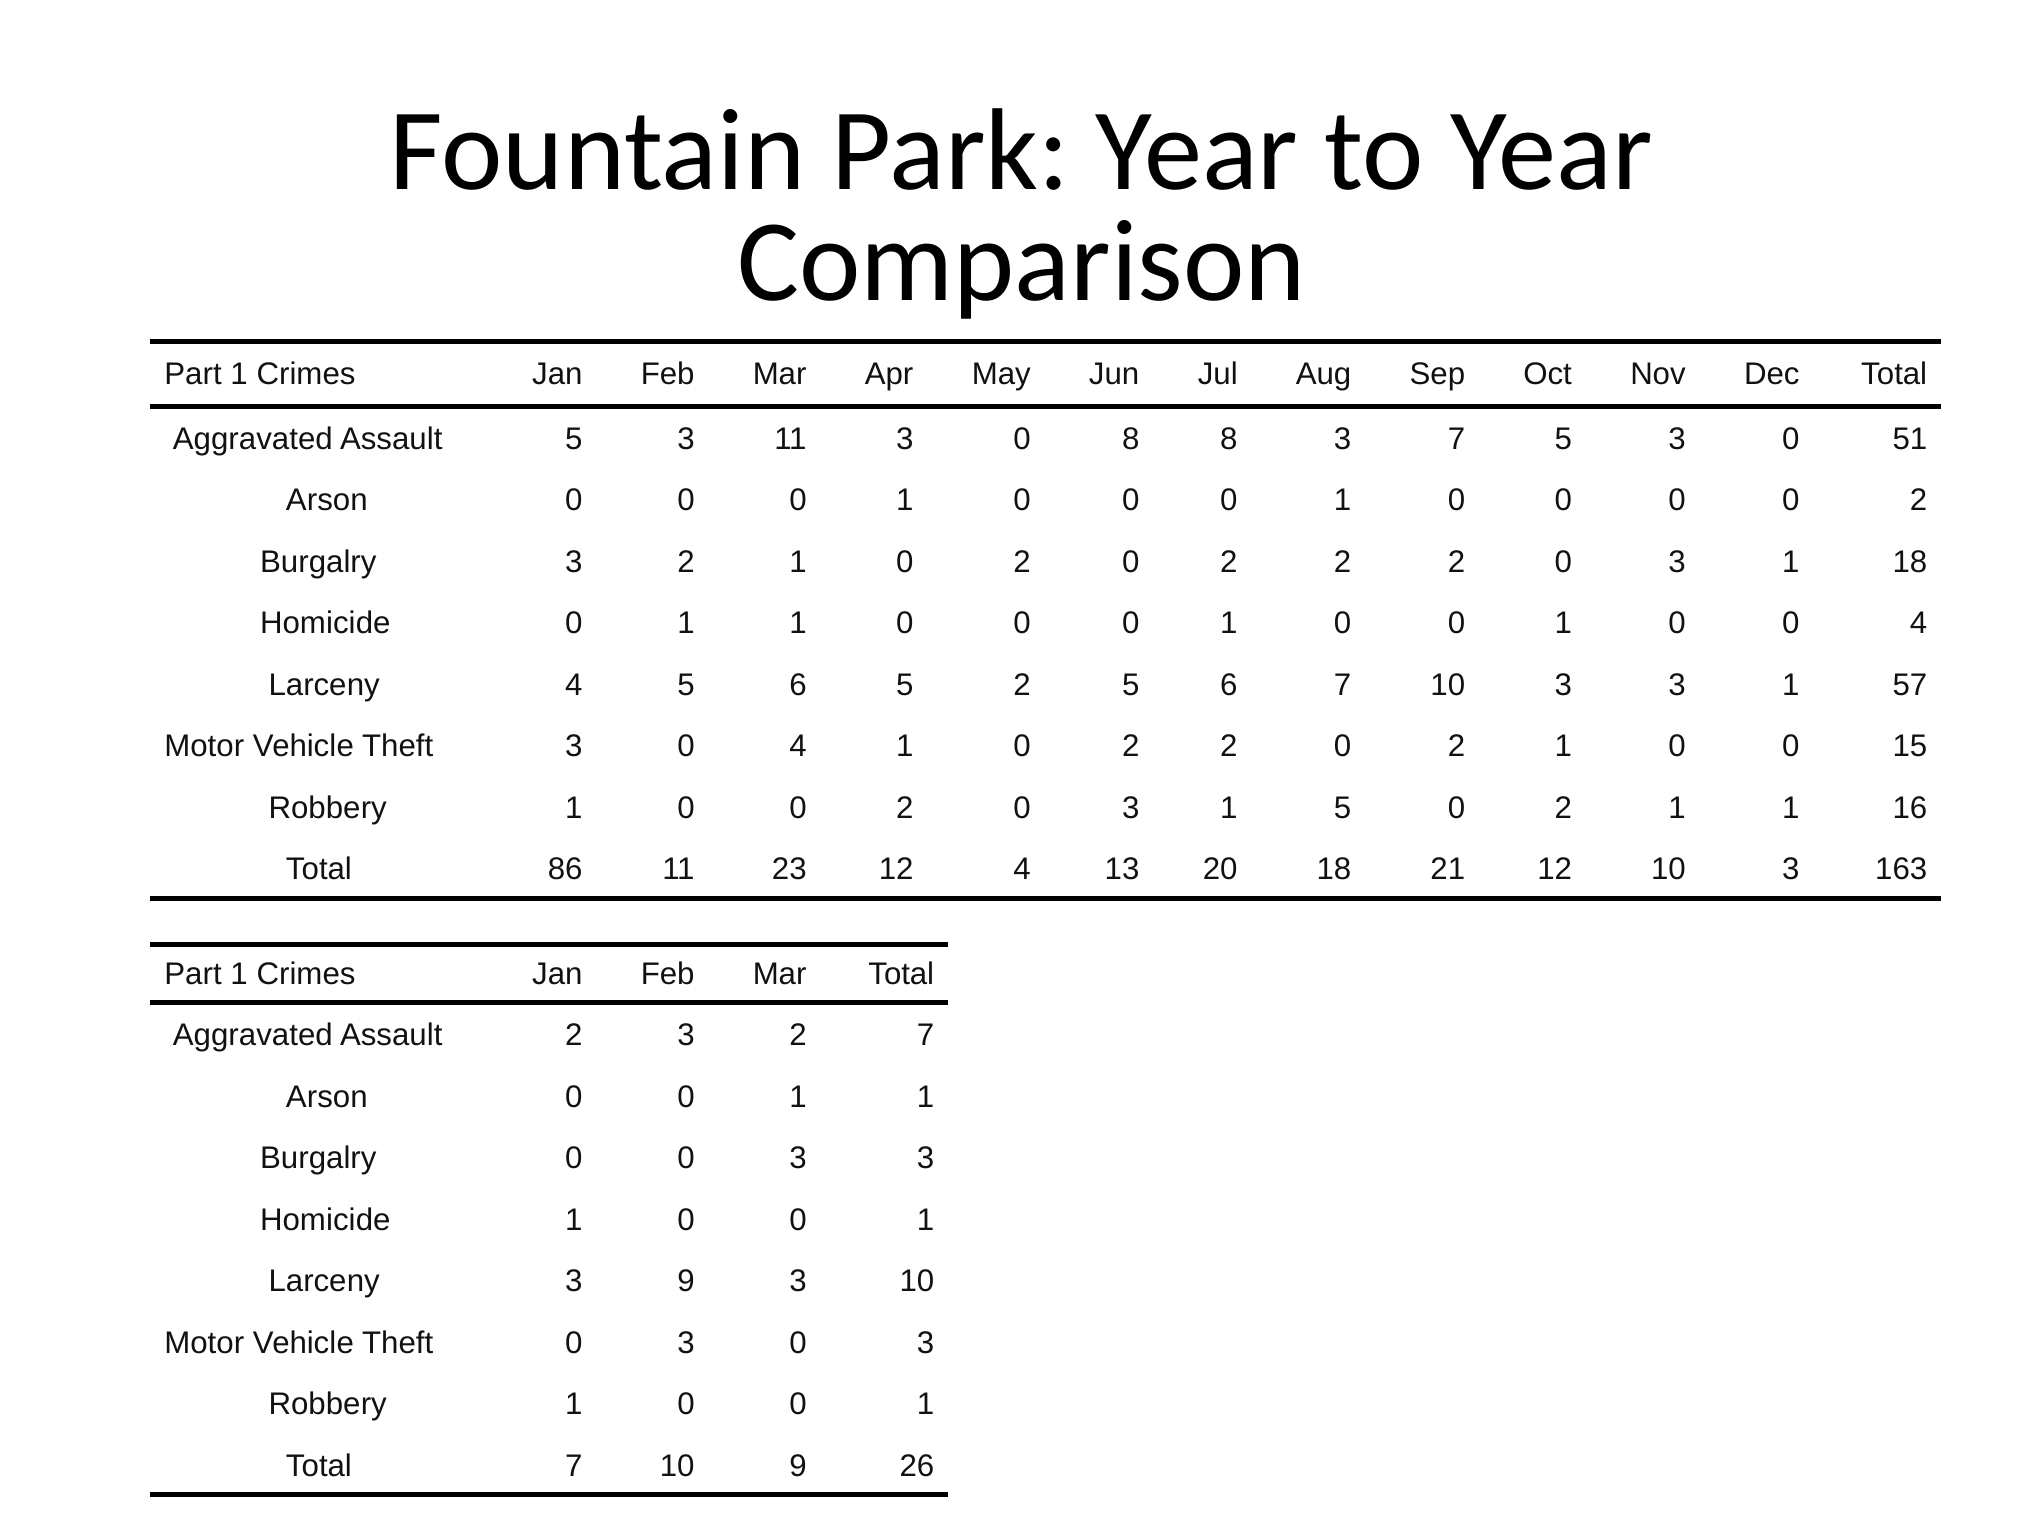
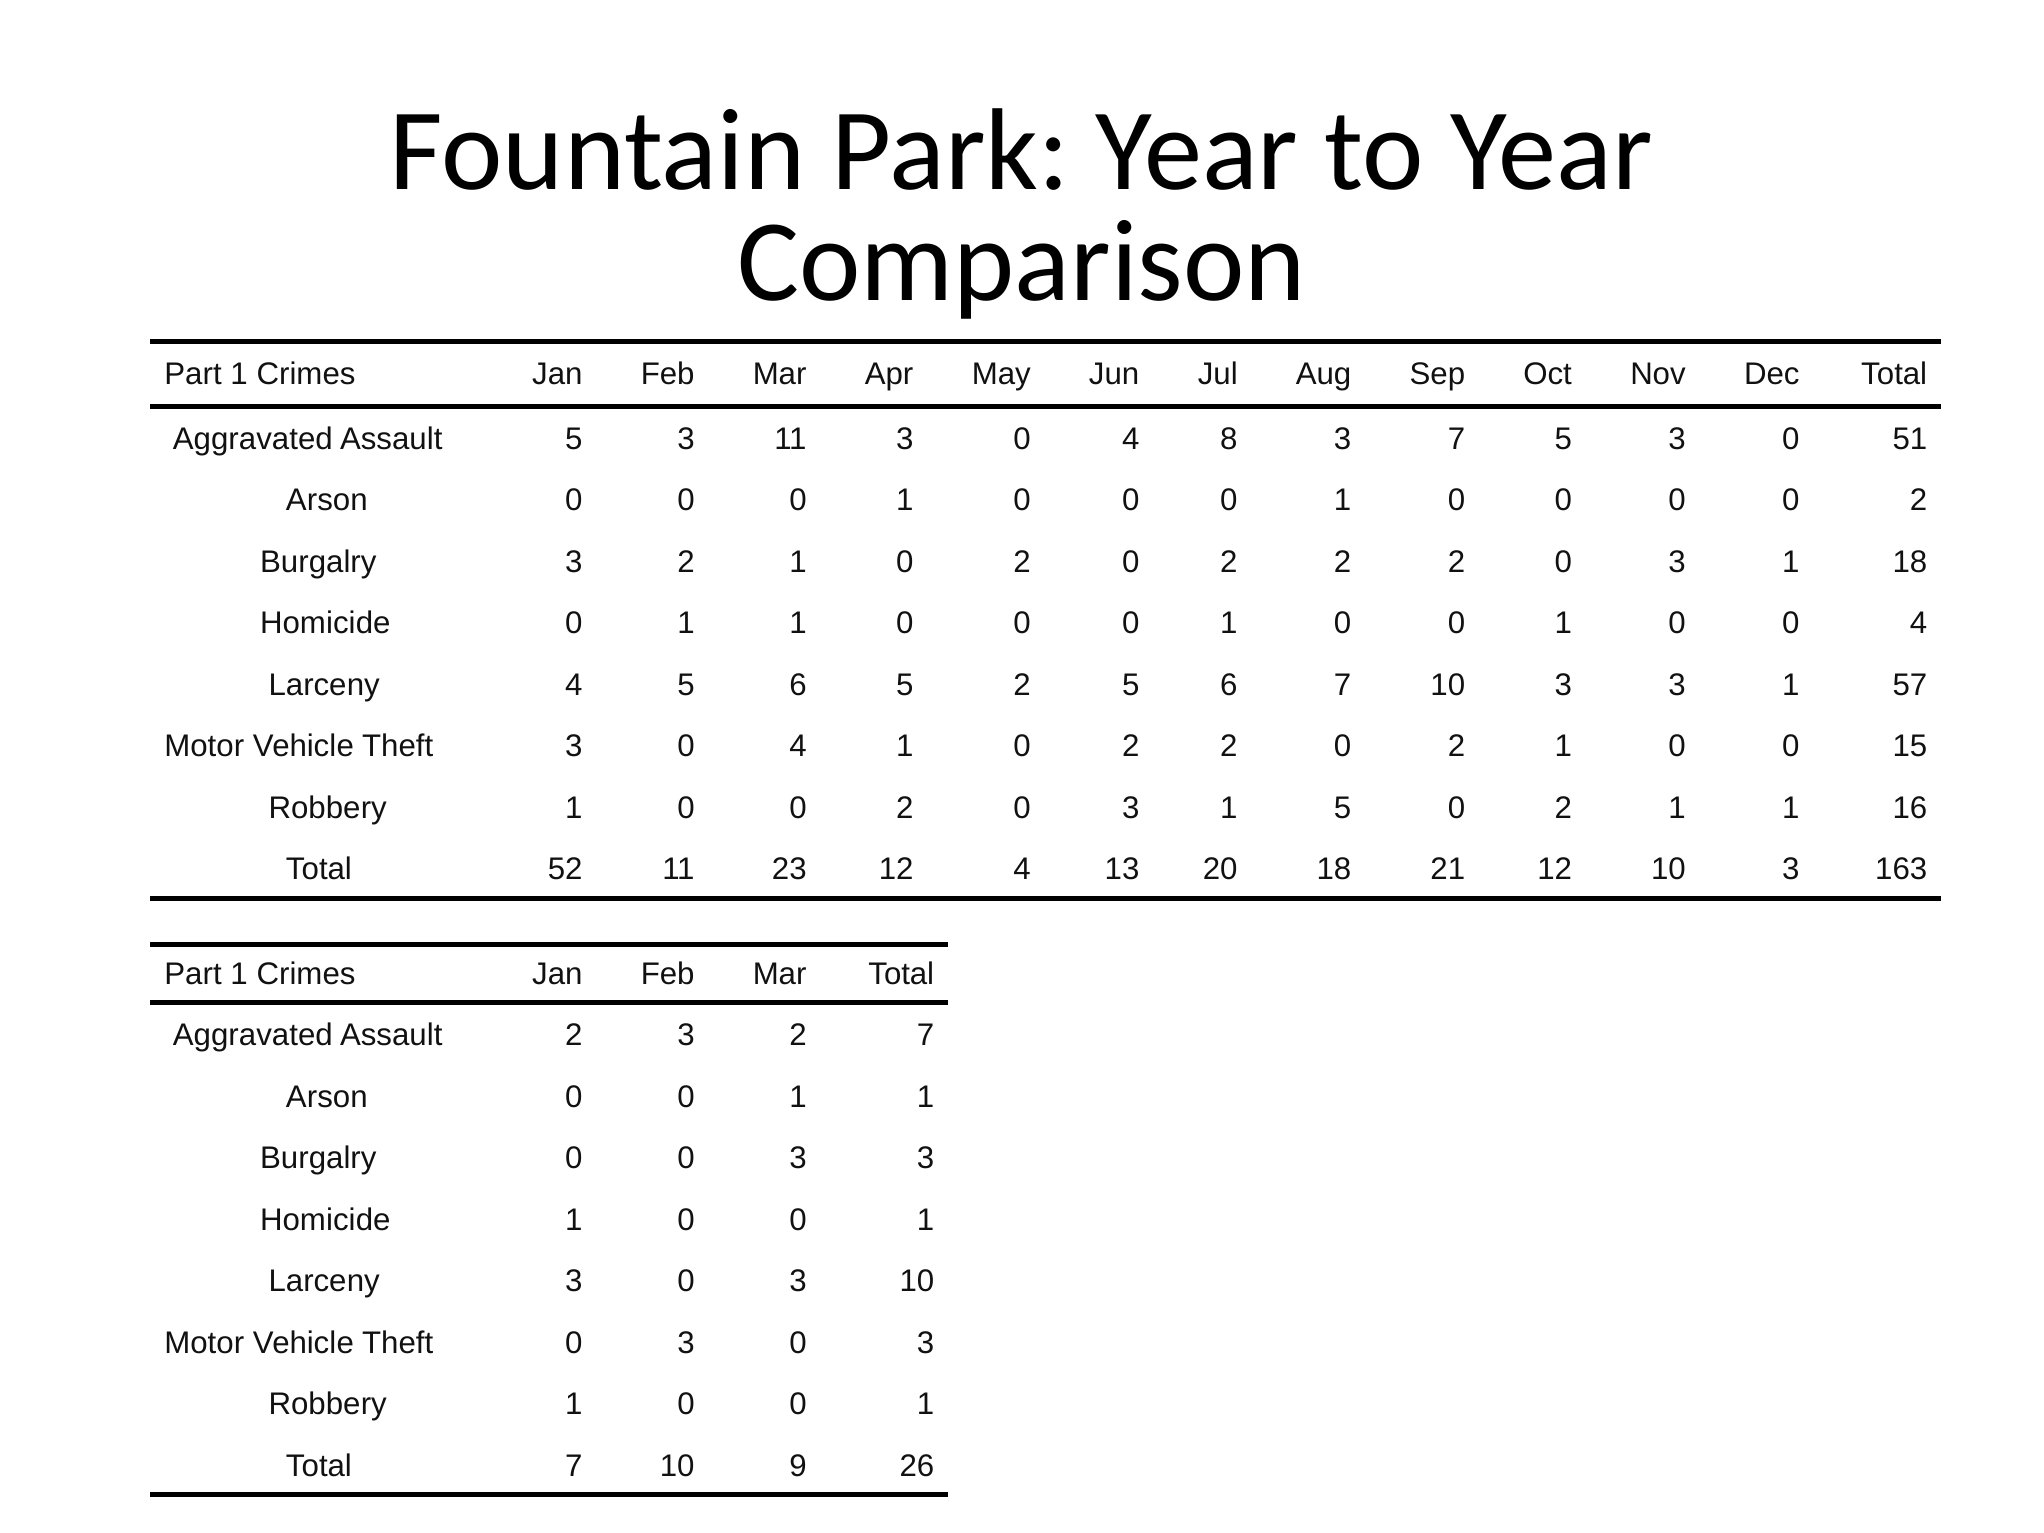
11 3 0 8: 8 -> 4
86: 86 -> 52
Larceny 3 9: 9 -> 0
